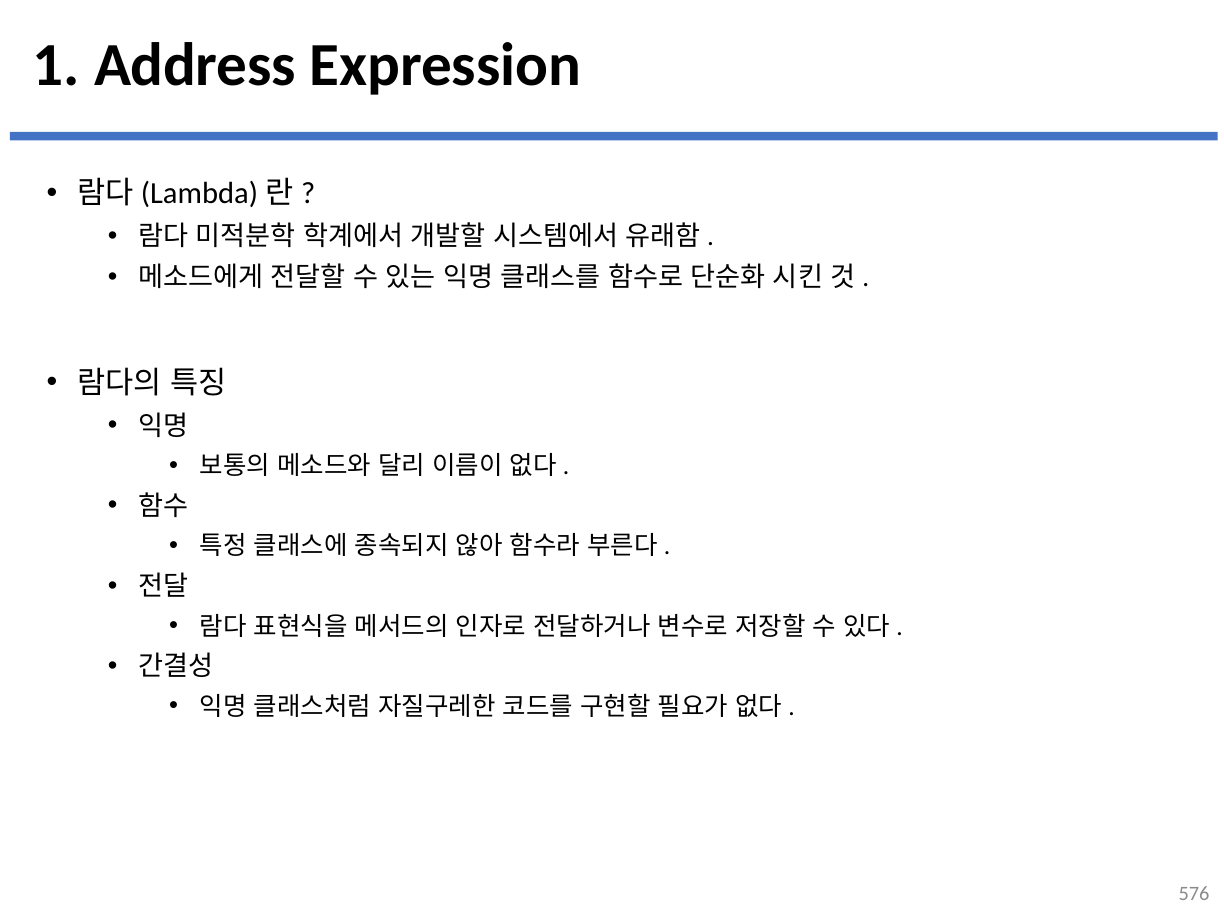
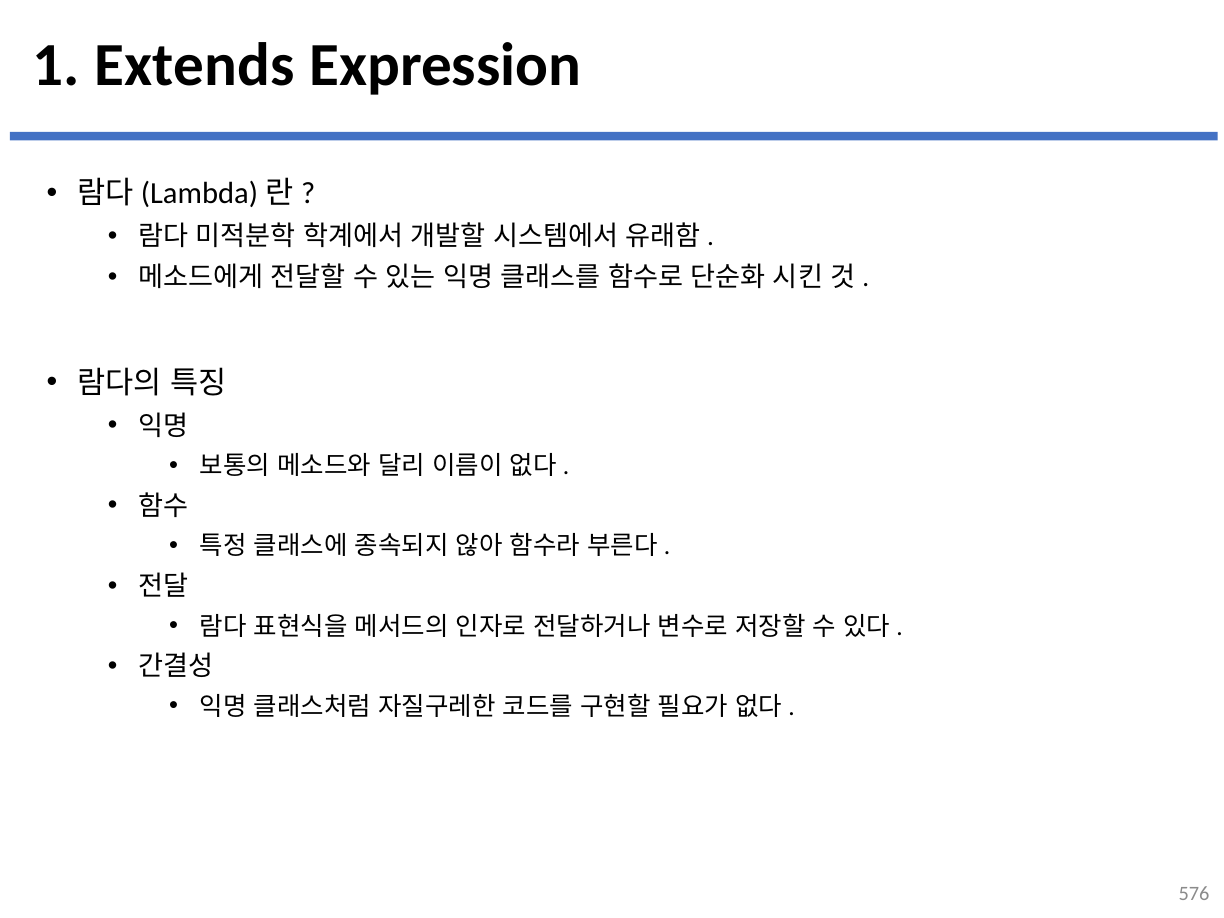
Address: Address -> Extends
